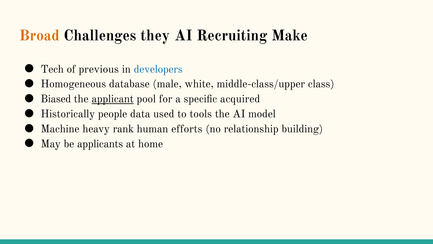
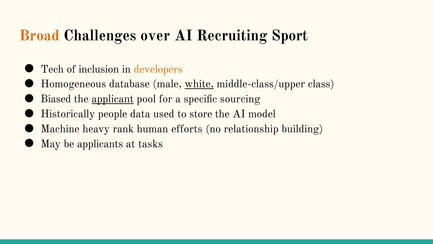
they: they -> over
Make: Make -> Sport
previous: previous -> inclusion
developers colour: blue -> orange
white underline: none -> present
acquired: acquired -> sourcing
tools: tools -> store
home: home -> tasks
